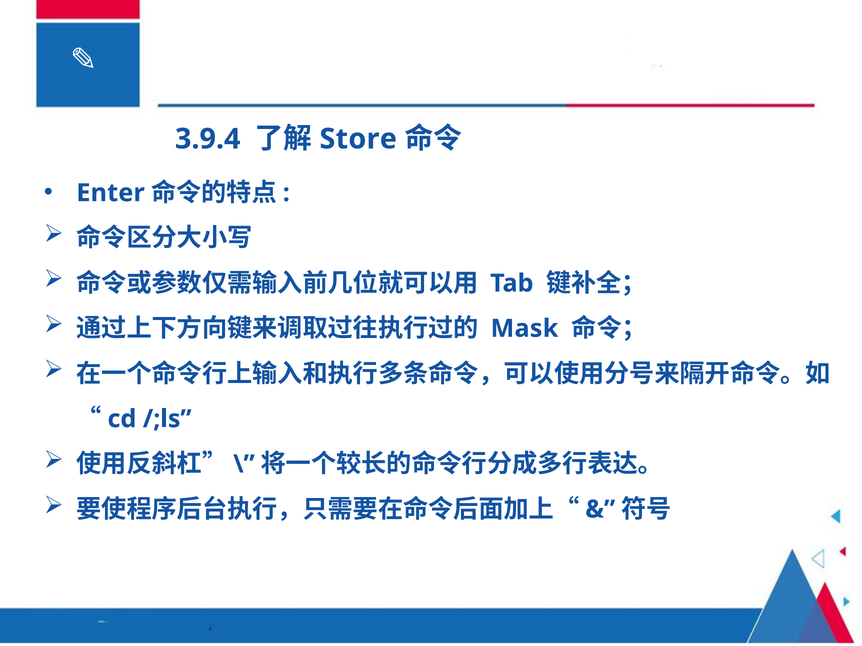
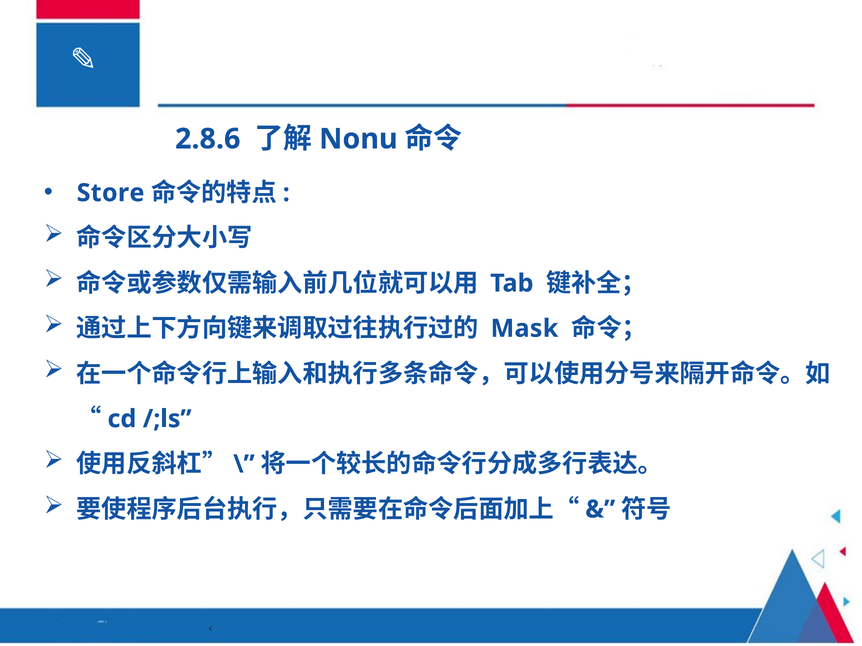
3.9.4: 3.9.4 -> 2.8.6
Store: Store -> Nonu
Enter: Enter -> Store
